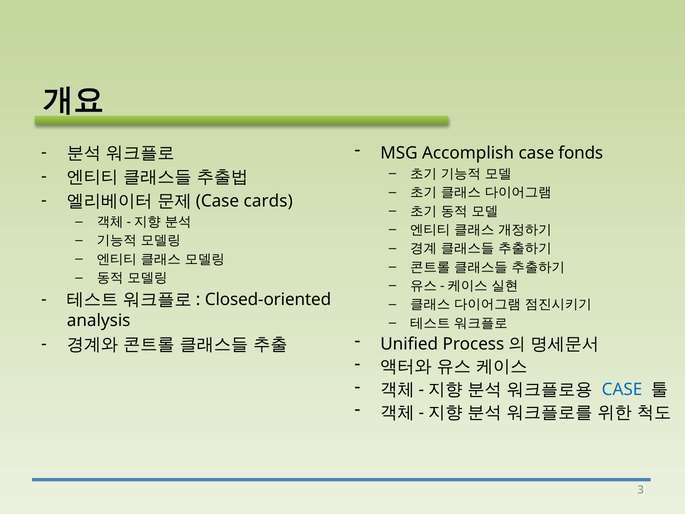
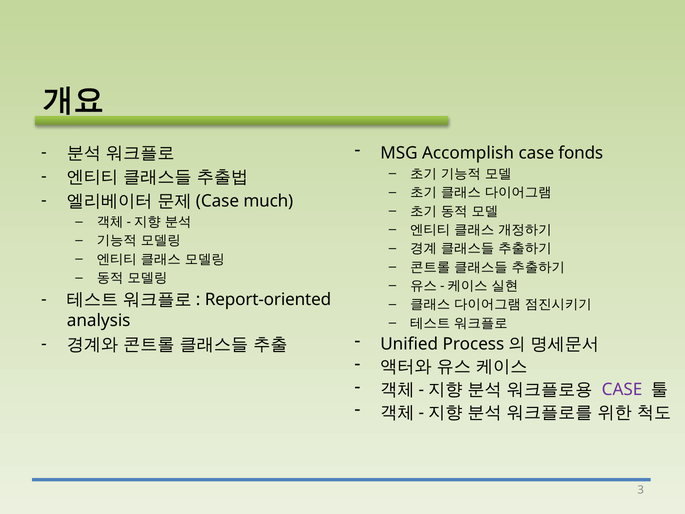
cards: cards -> much
Closed-oriented: Closed-oriented -> Report-oriented
CASE at (622, 389) colour: blue -> purple
